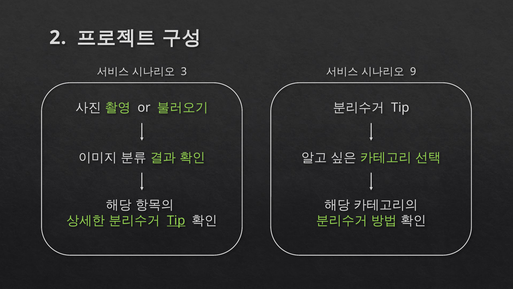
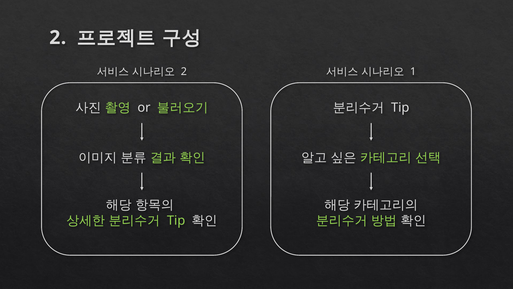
3 at (184, 71): 3 -> 2
9: 9 -> 1
Tip at (176, 220) underline: present -> none
